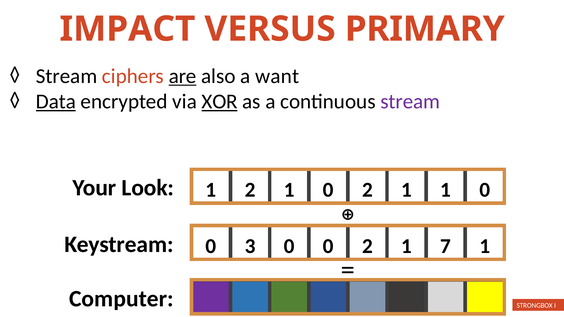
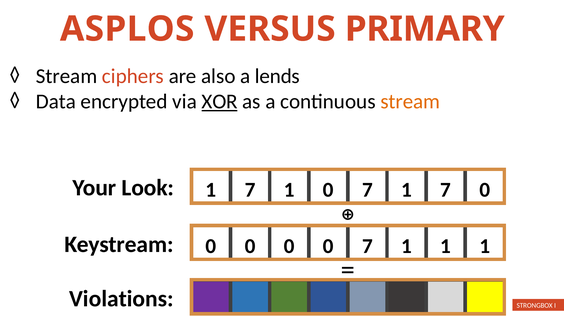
IMPACT: IMPACT -> ASPLOS
are underline: present -> none
want: want -> lends
Data underline: present -> none
stream at (410, 102) colour: purple -> orange
2 at (250, 190): 2 -> 7
1 0 2: 2 -> 7
1 at (446, 190): 1 -> 7
3 at (250, 246): 3 -> 0
0 0 2: 2 -> 7
7 at (446, 246): 7 -> 1
Computer: Computer -> Violations
